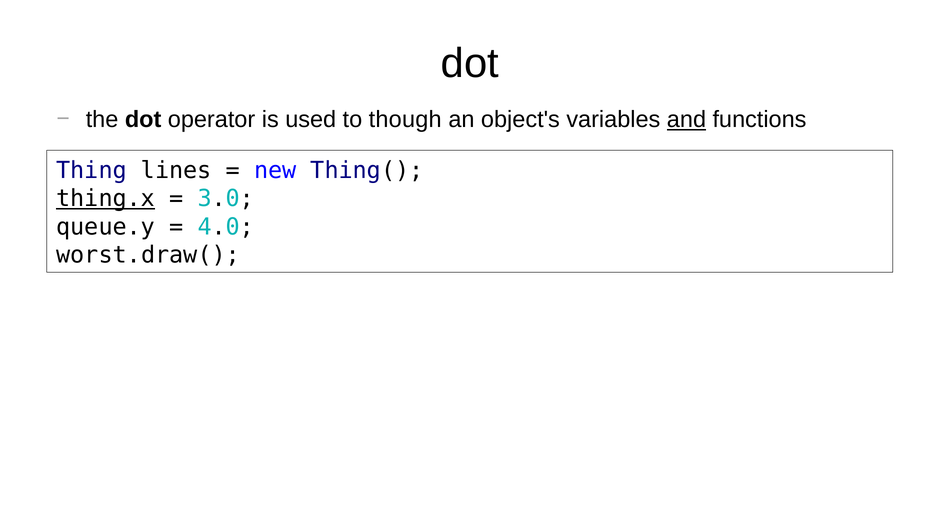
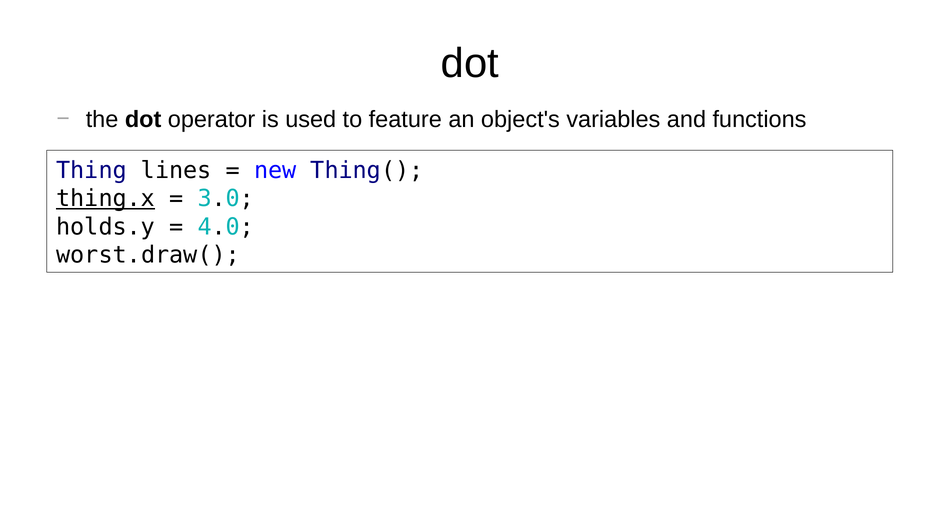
though: though -> feature
and underline: present -> none
queue.y: queue.y -> holds.y
